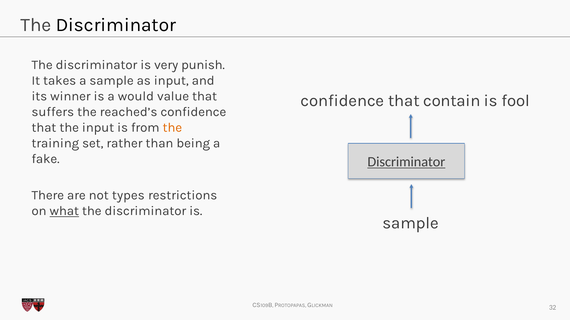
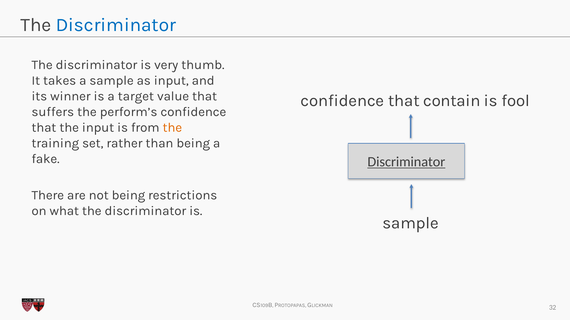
Discriminator at (116, 25) colour: black -> blue
punish: punish -> thumb
would: would -> target
reached’s: reached’s -> perform’s
not types: types -> being
what underline: present -> none
